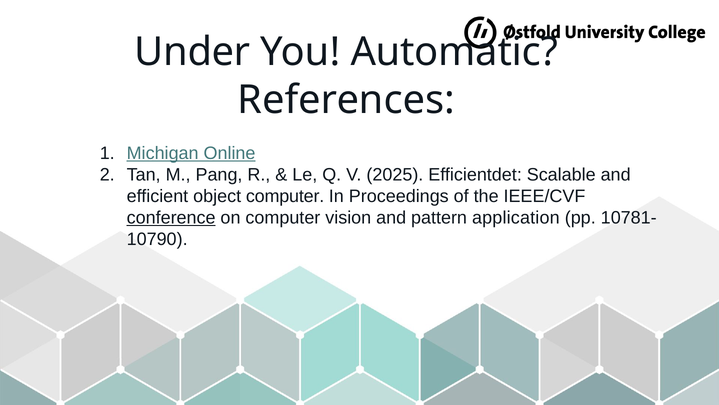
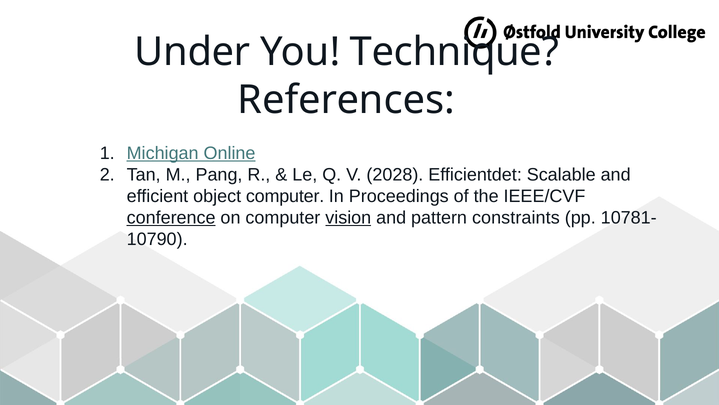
Automatic: Automatic -> Technique
2025: 2025 -> 2028
vision underline: none -> present
application: application -> constraints
